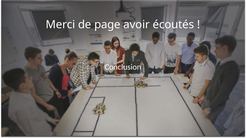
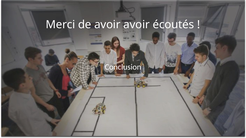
de page: page -> avoir
